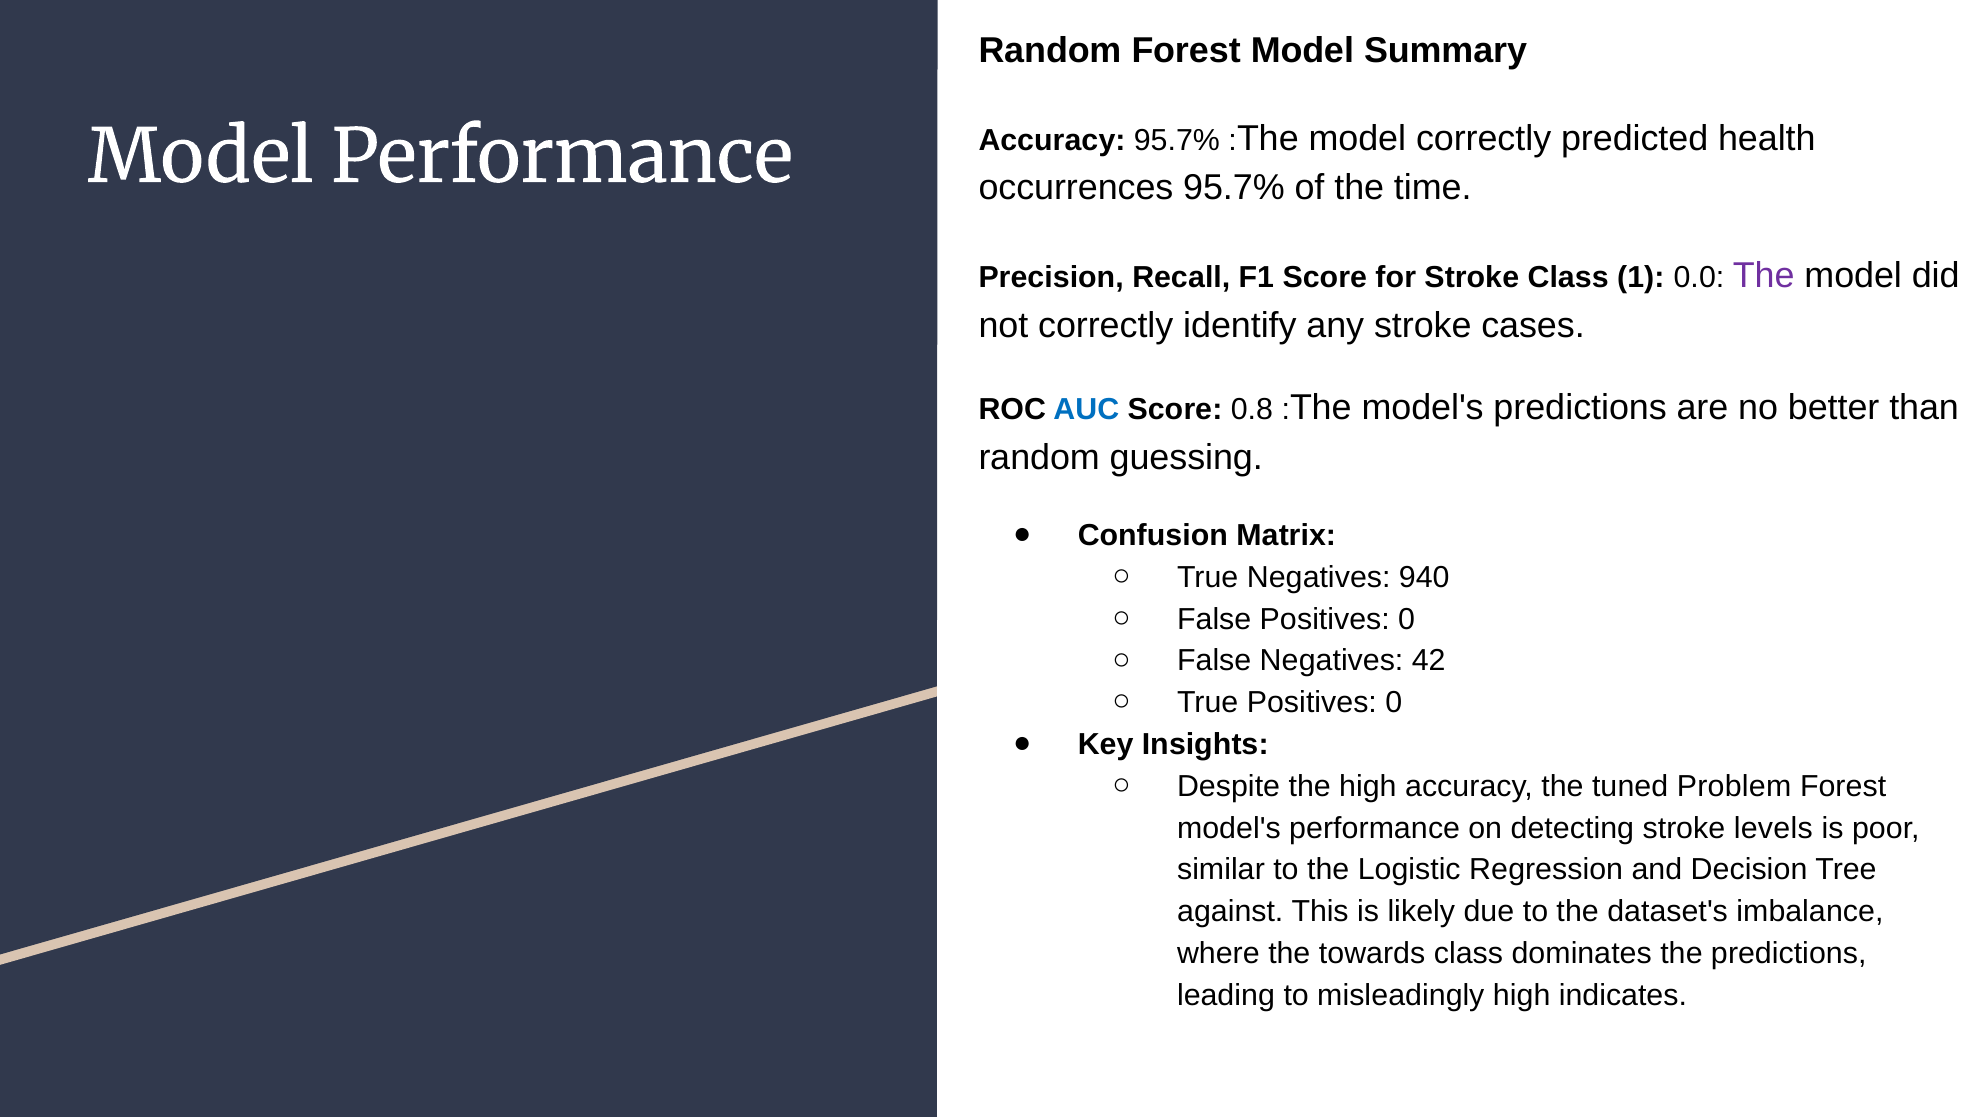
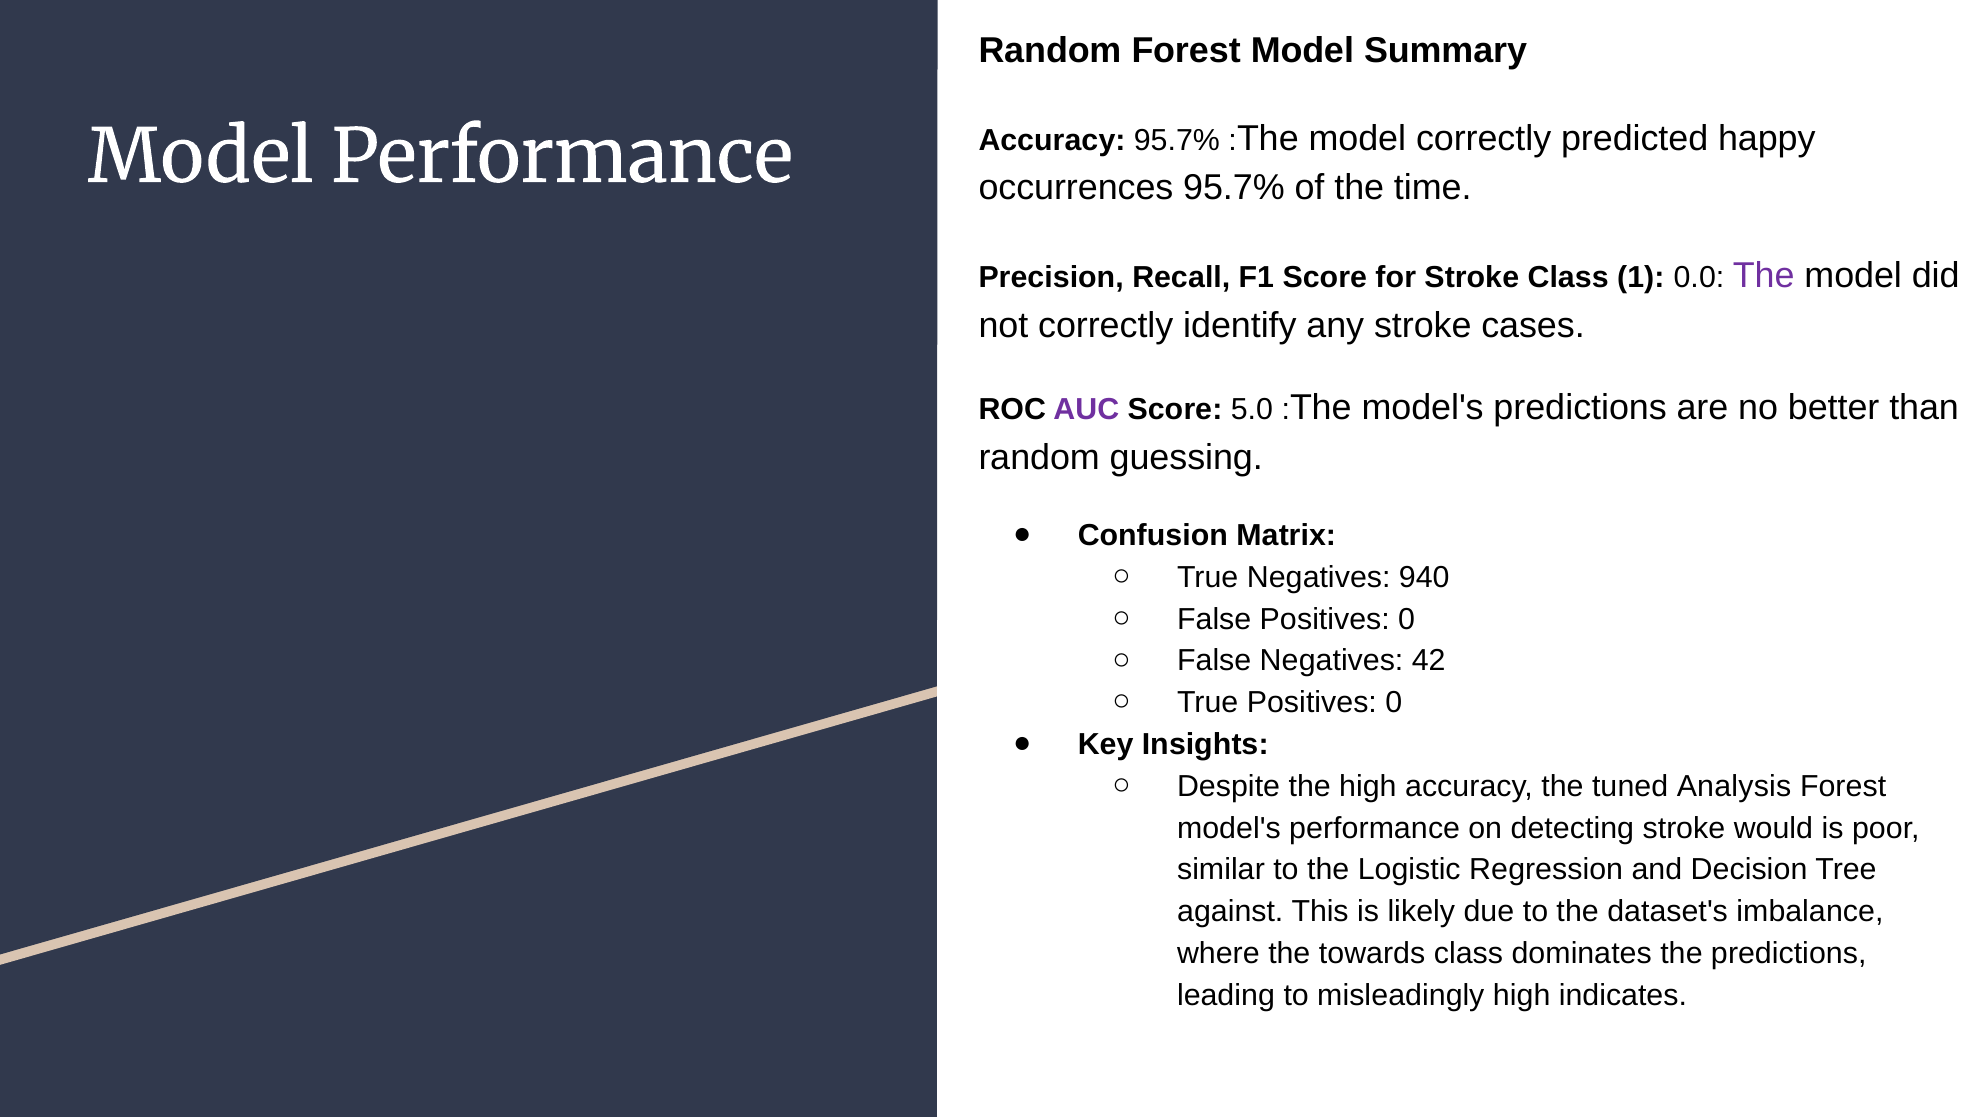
health: health -> happy
AUC colour: blue -> purple
0.8: 0.8 -> 5.0
Problem: Problem -> Analysis
levels: levels -> would
